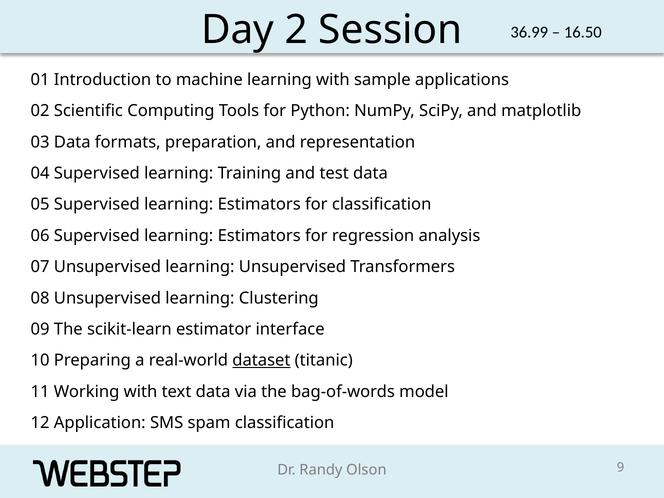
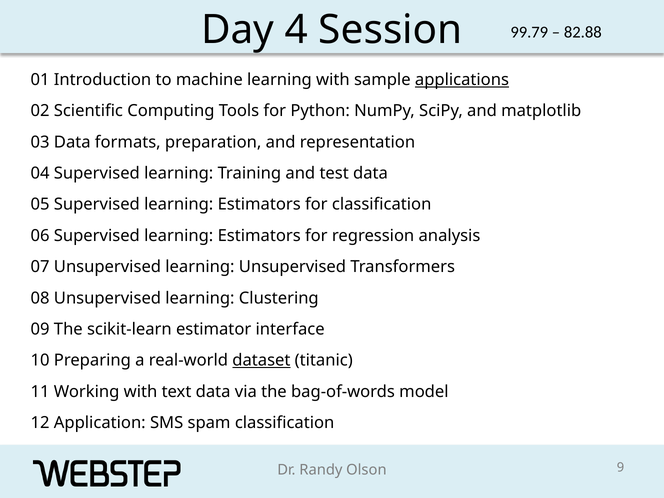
2: 2 -> 4
36.99: 36.99 -> 99.79
16.50: 16.50 -> 82.88
applications underline: none -> present
